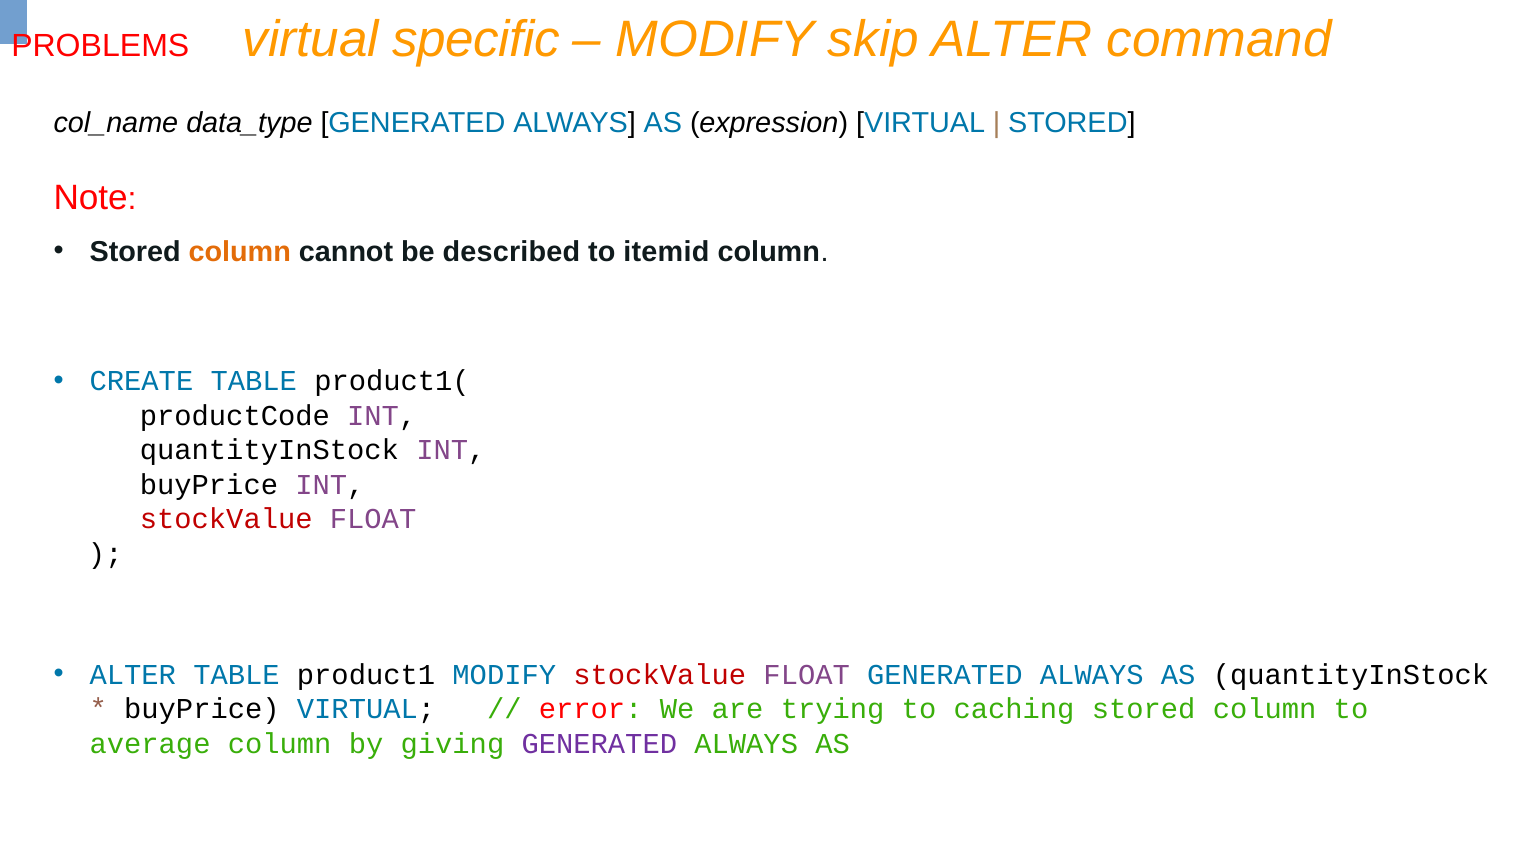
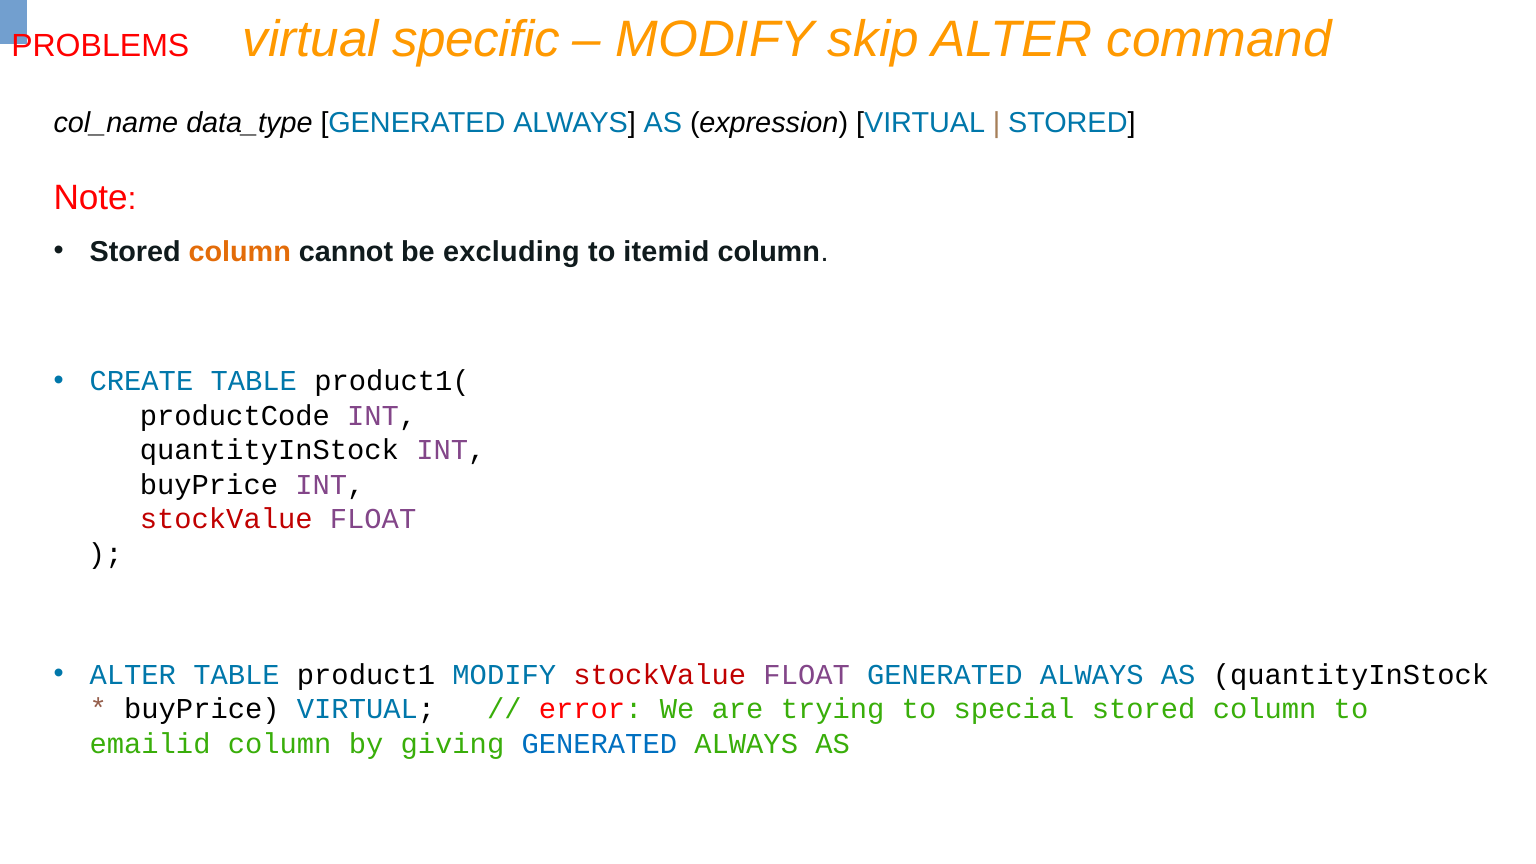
described: described -> excluding
caching: caching -> special
average: average -> emailid
GENERATED at (599, 744) colour: purple -> blue
